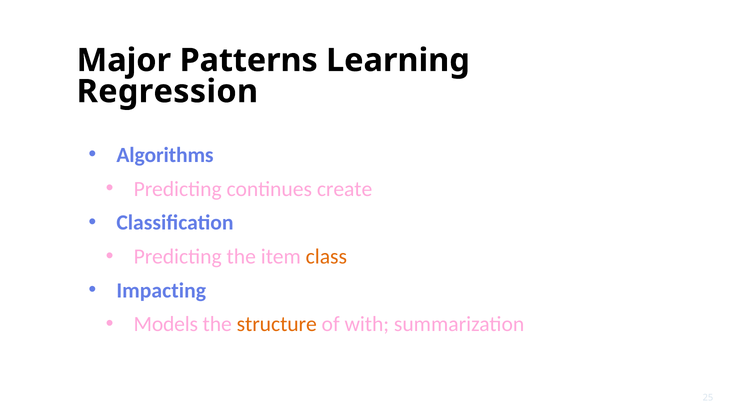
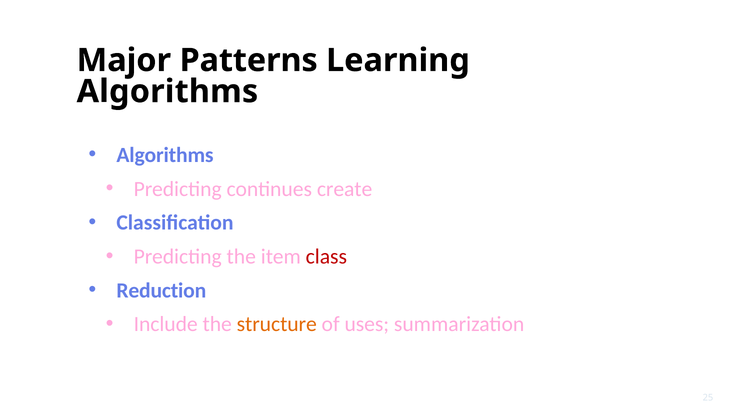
Regression at (167, 92): Regression -> Algorithms
class colour: orange -> red
Impacting: Impacting -> Reduction
Models: Models -> Include
with: with -> uses
